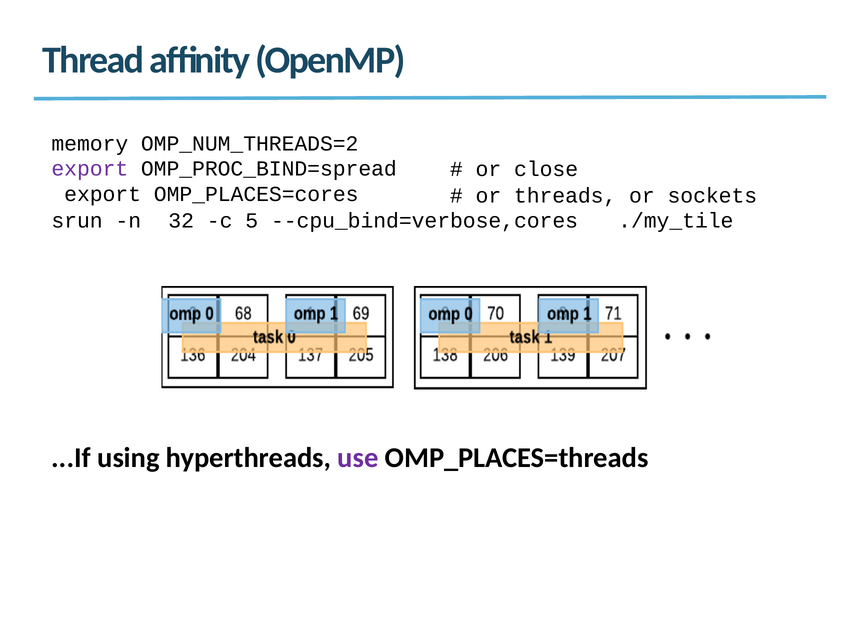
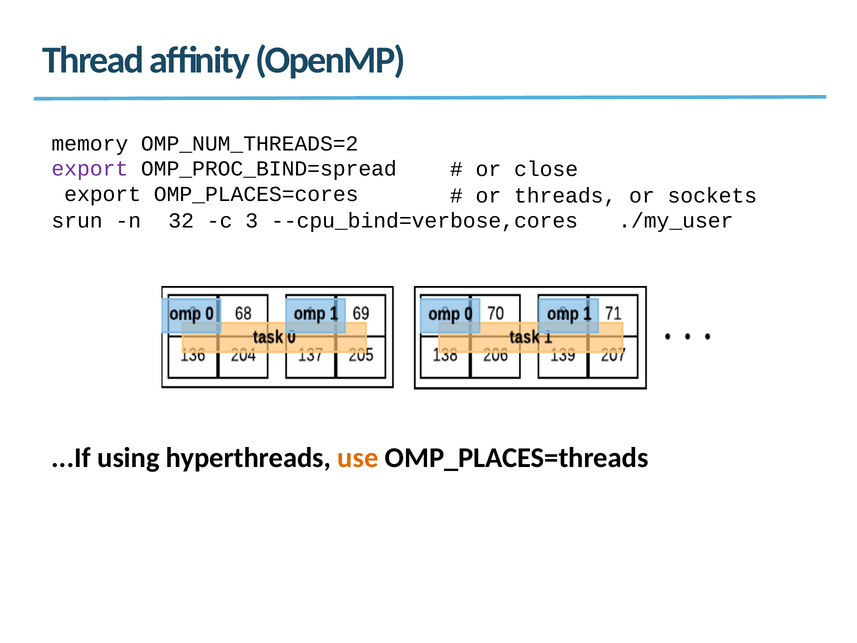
5: 5 -> 3
./my_tile: ./my_tile -> ./my_user
use colour: purple -> orange
